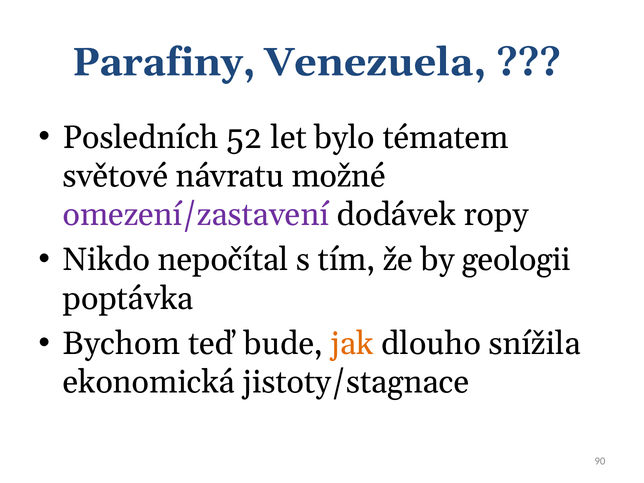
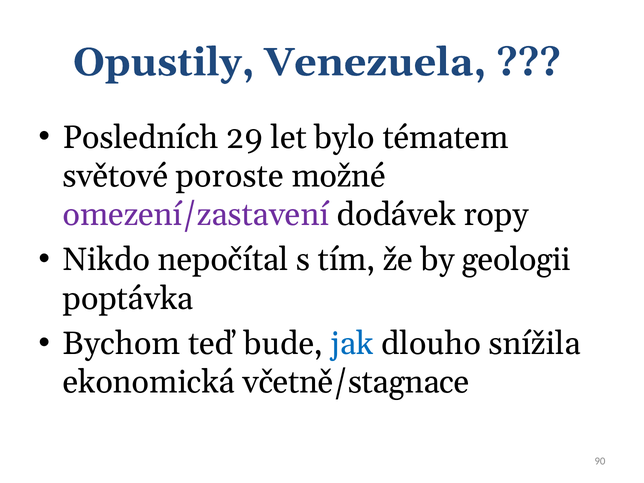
Parafiny: Parafiny -> Opustily
52: 52 -> 29
návratu: návratu -> poroste
jak colour: orange -> blue
jistoty/stagnace: jistoty/stagnace -> včetně/stagnace
